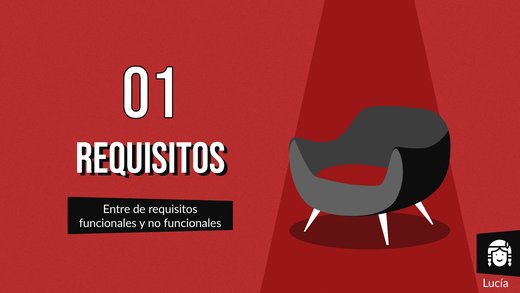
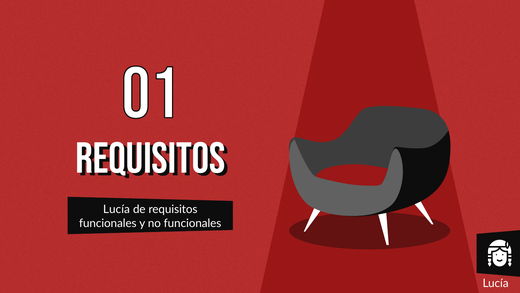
Entre at (117, 209): Entre -> Lucía
